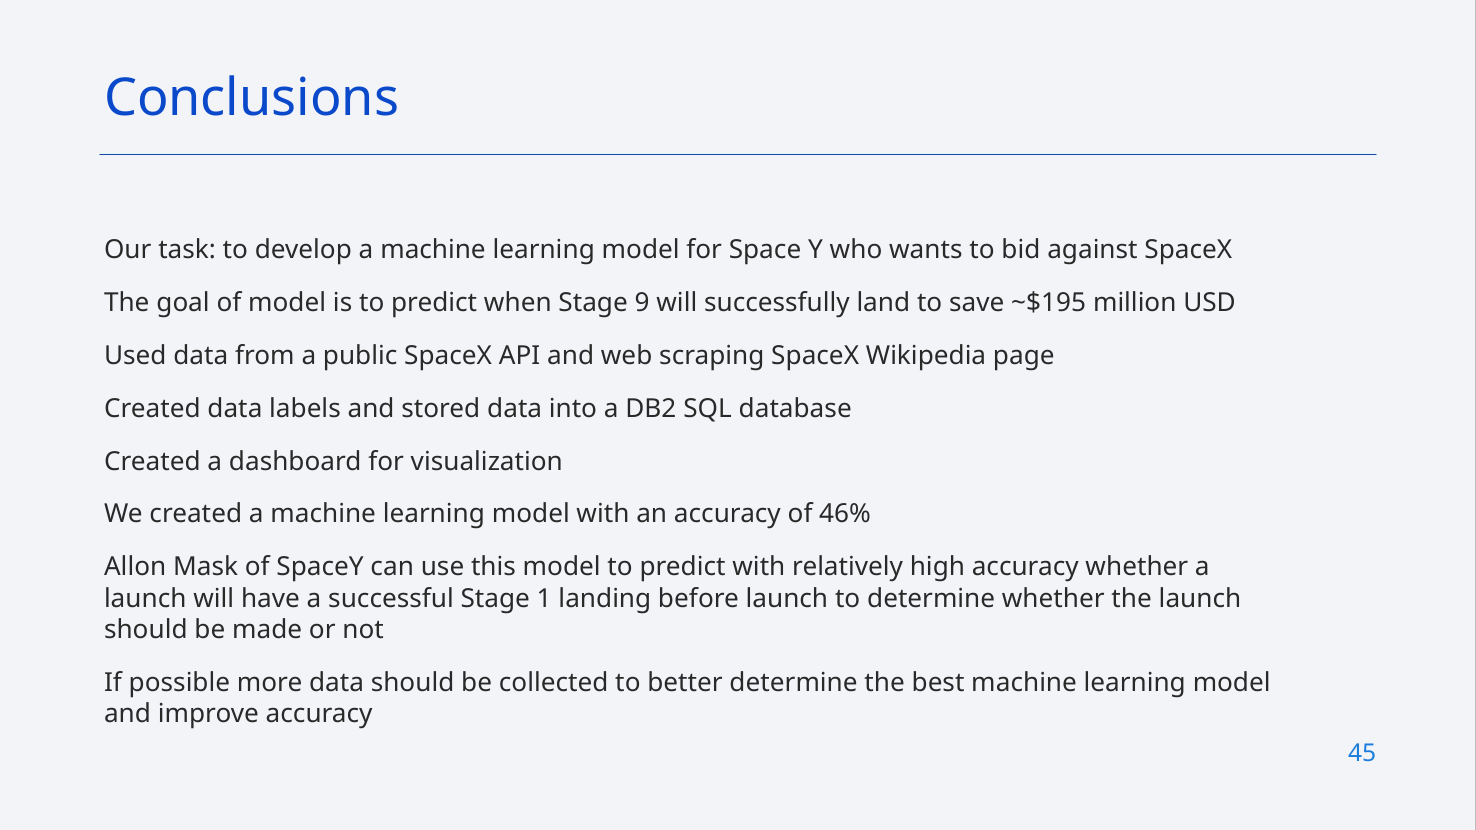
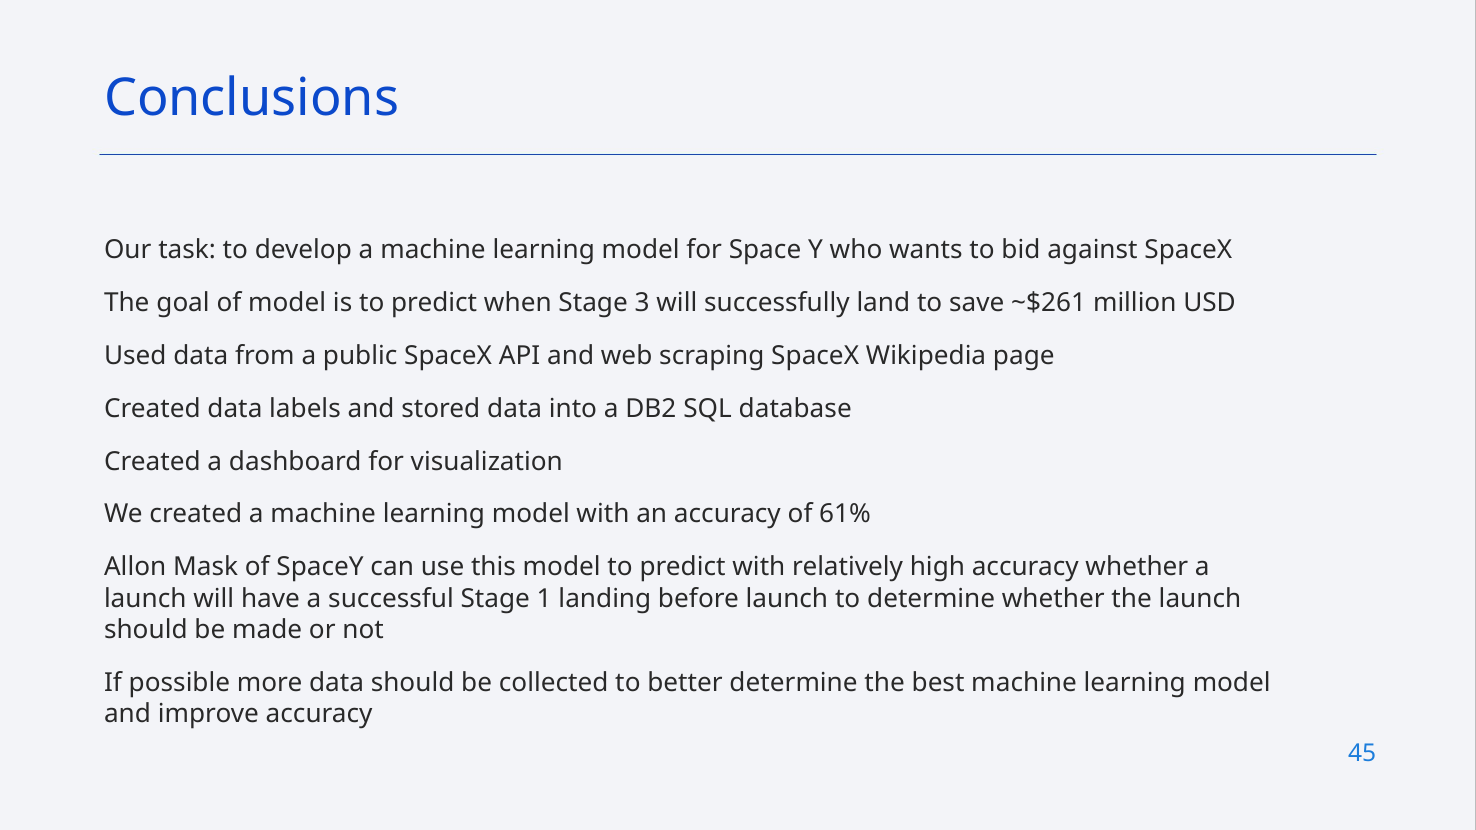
9: 9 -> 3
~$195: ~$195 -> ~$261
46%: 46% -> 61%
